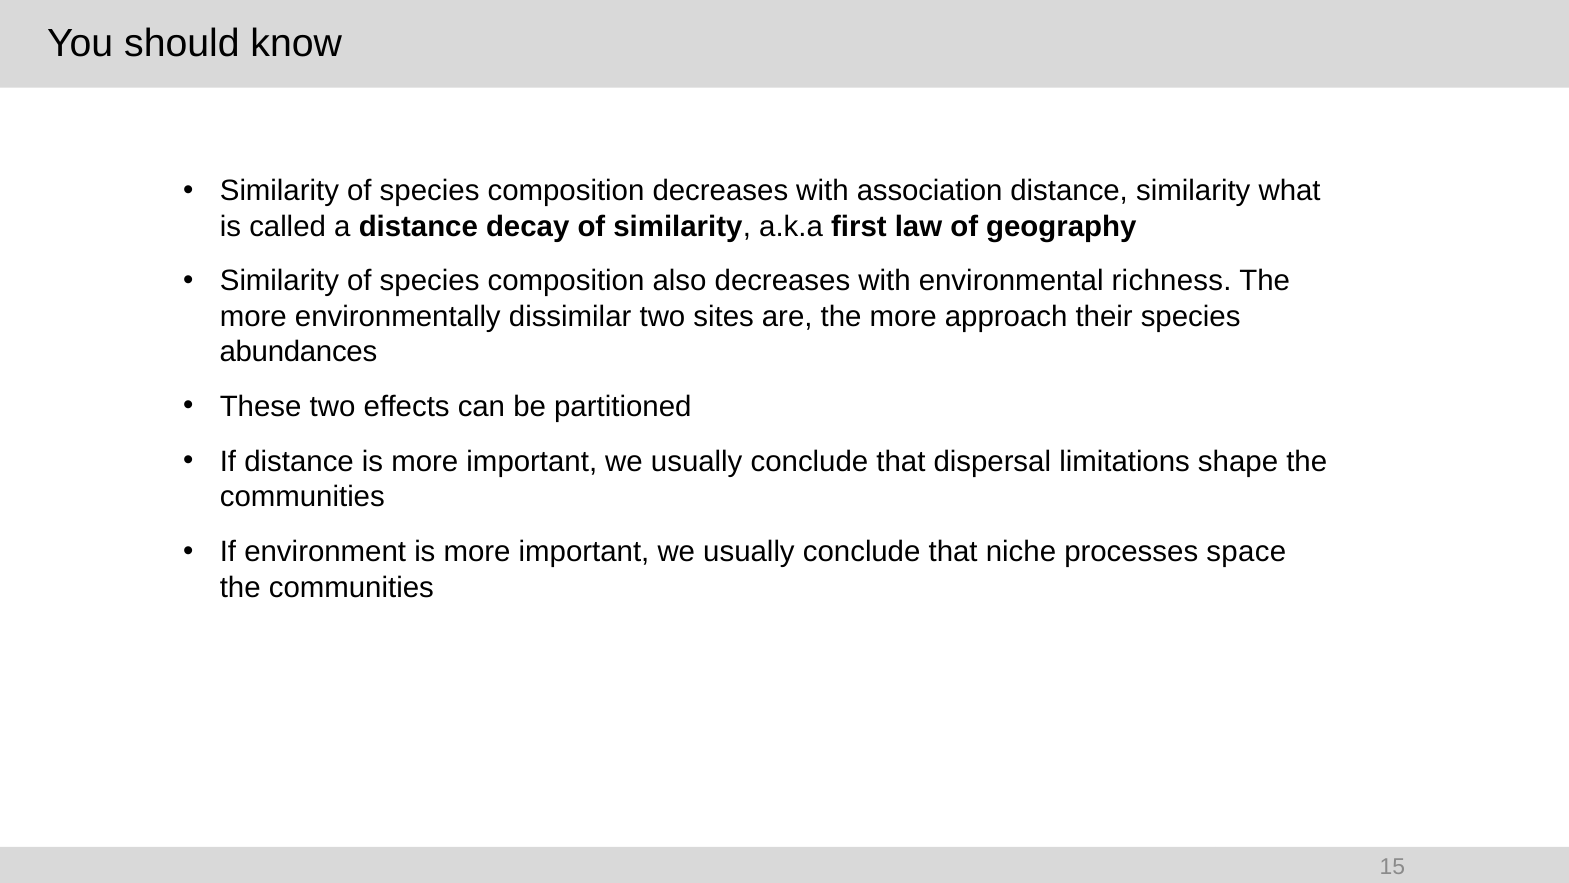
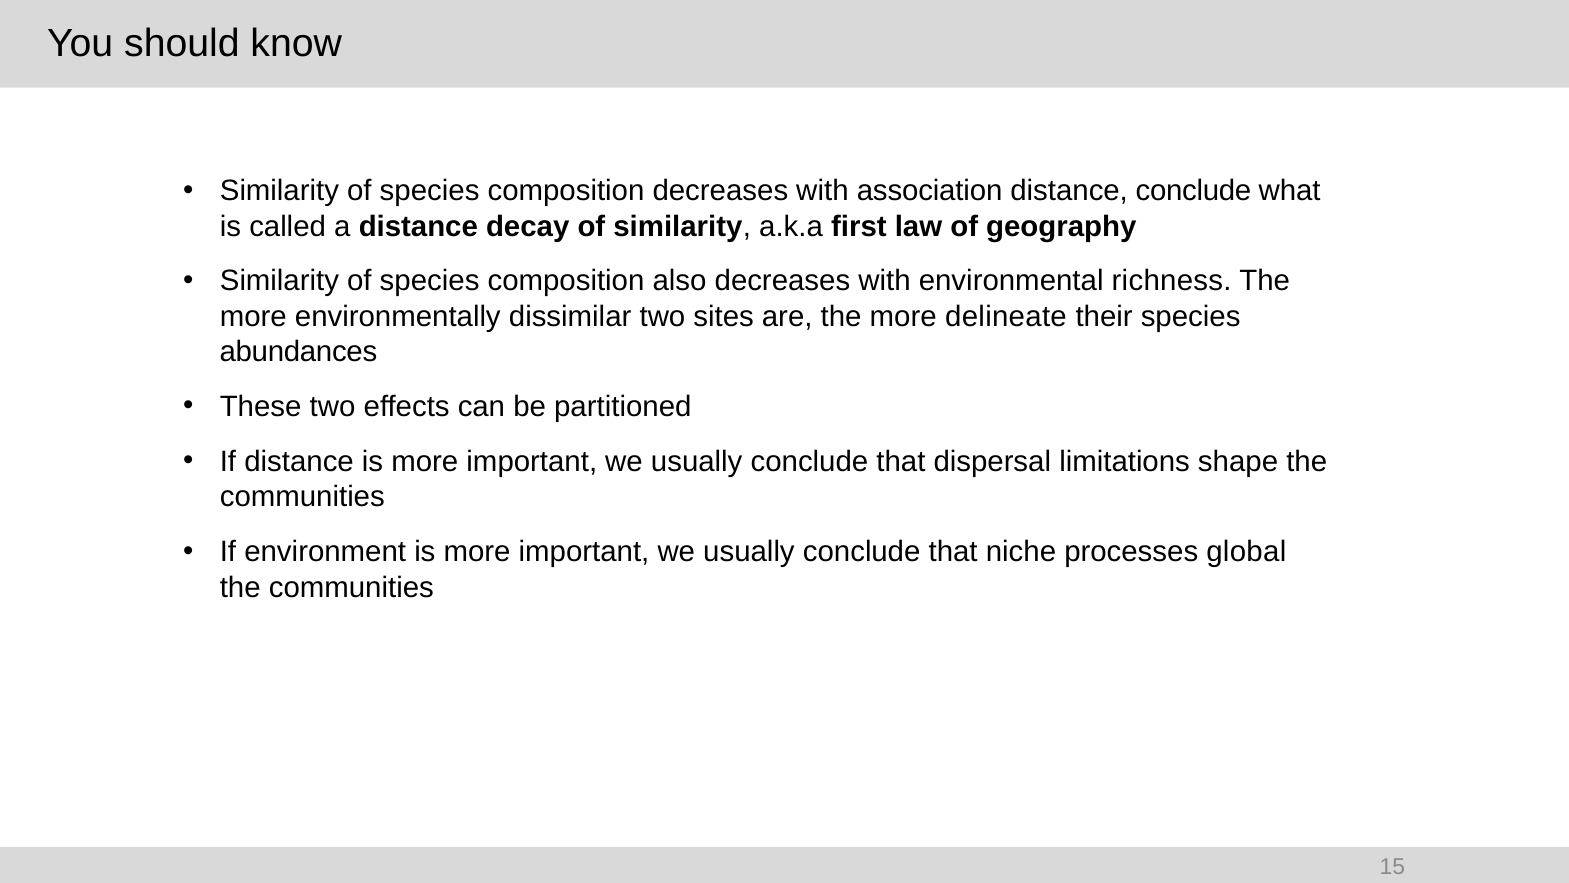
distance similarity: similarity -> conclude
approach: approach -> delineate
space: space -> global
